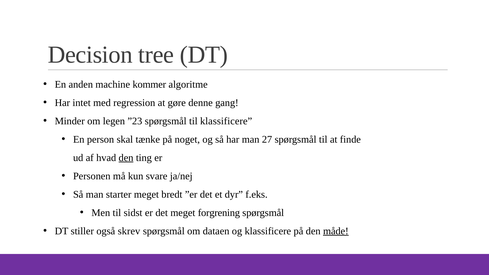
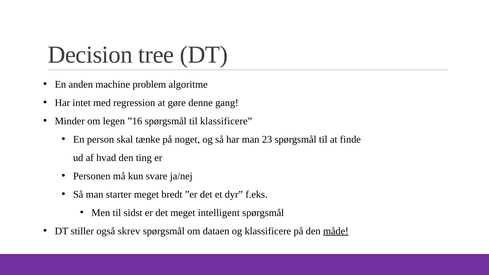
kommer: kommer -> problem
”23: ”23 -> ”16
27: 27 -> 23
den at (126, 158) underline: present -> none
forgrening: forgrening -> intelligent
